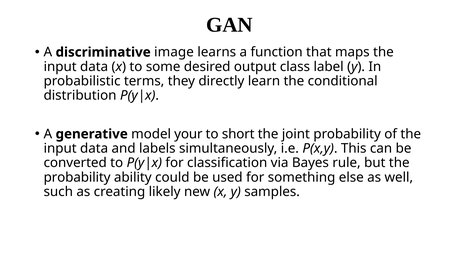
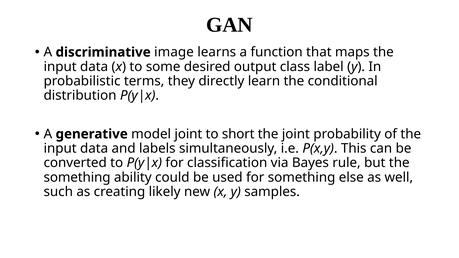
model your: your -> joint
probability at (77, 177): probability -> something
